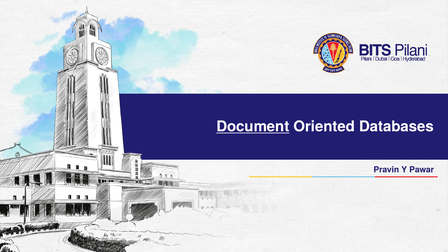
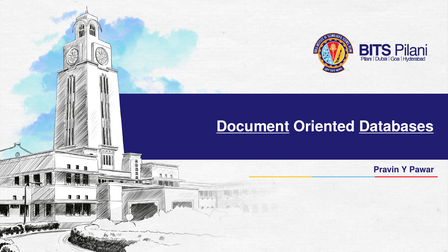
Databases underline: none -> present
